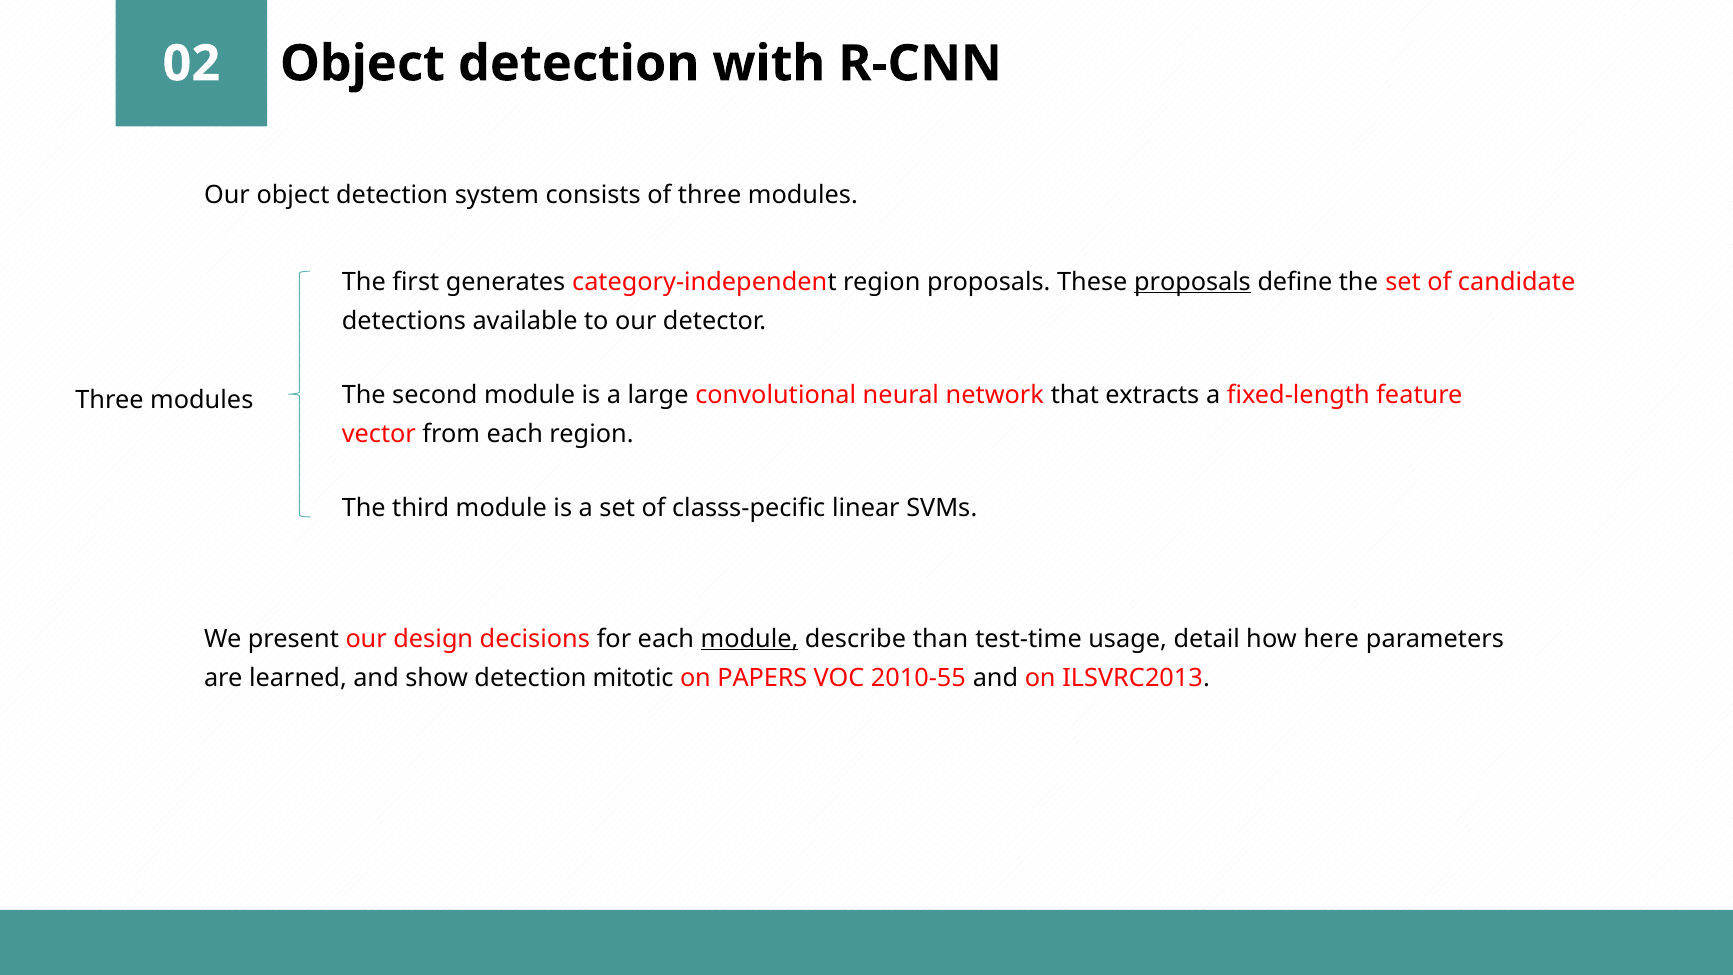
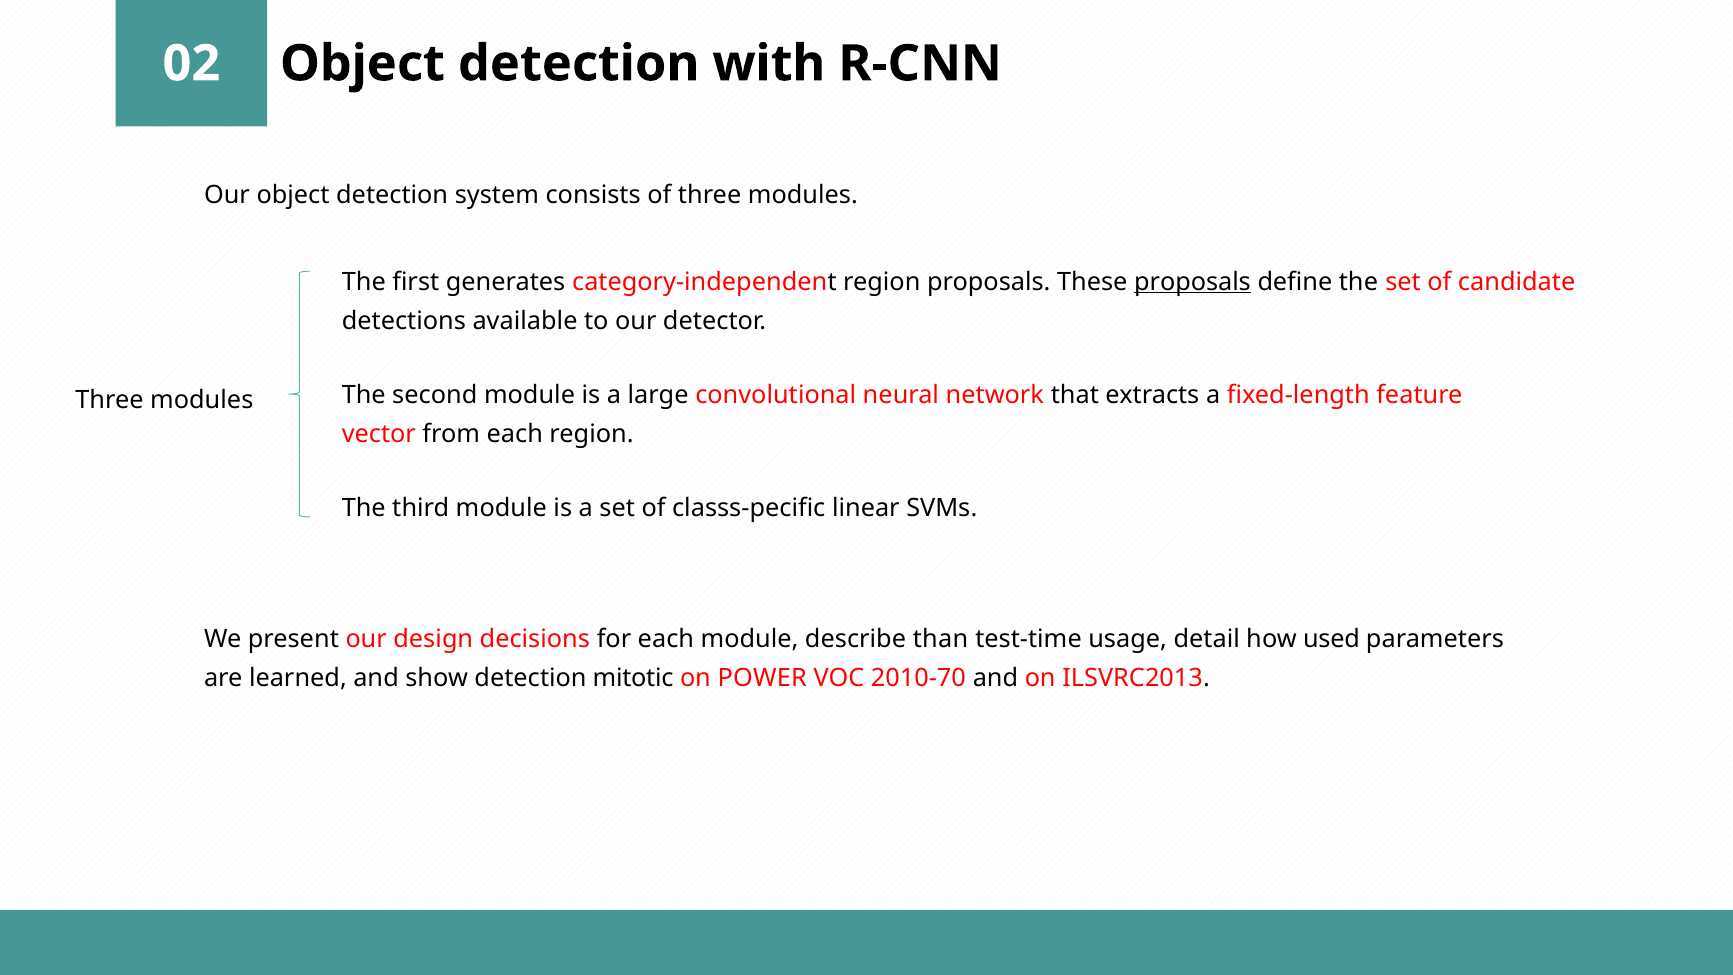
module at (750, 639) underline: present -> none
here: here -> used
PAPERS: PAPERS -> POWER
2010-55: 2010-55 -> 2010-70
